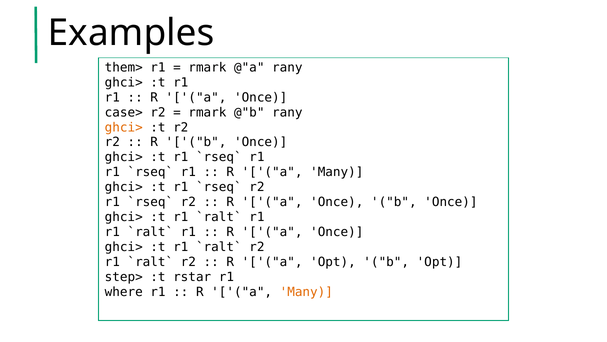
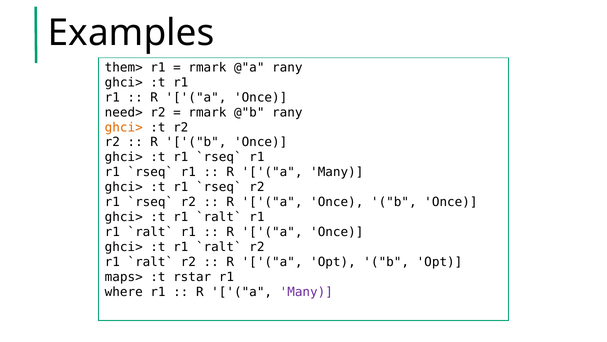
case>: case> -> need>
step>: step> -> maps>
Many at (306, 291) colour: orange -> purple
